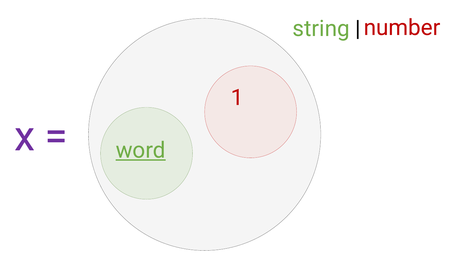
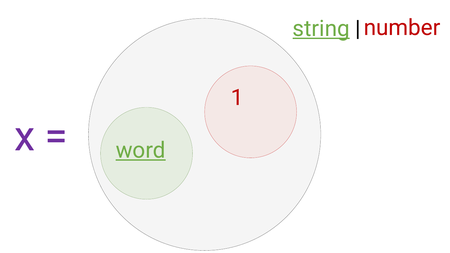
string underline: none -> present
